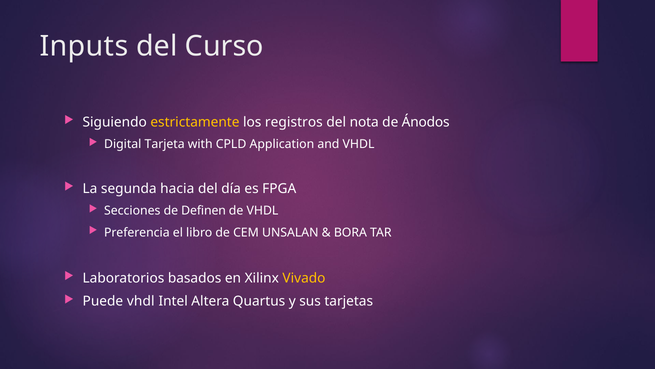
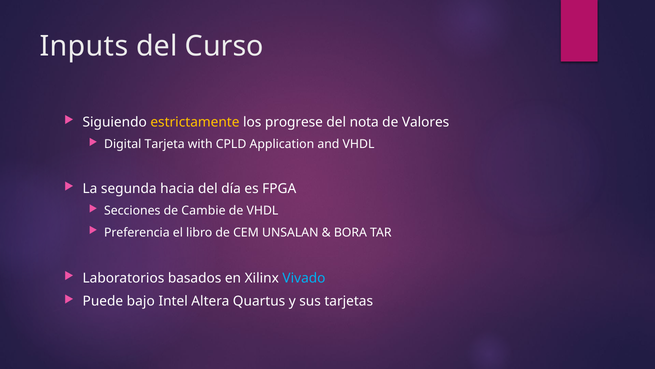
registros: registros -> progrese
Ánodos: Ánodos -> Valores
Definen: Definen -> Cambie
Vivado colour: yellow -> light blue
Puede vhdl: vhdl -> bajo
